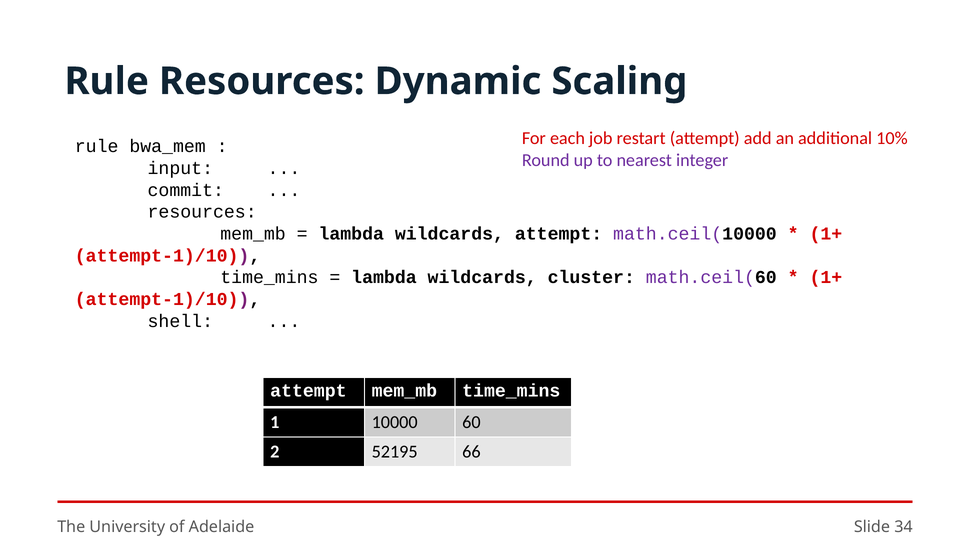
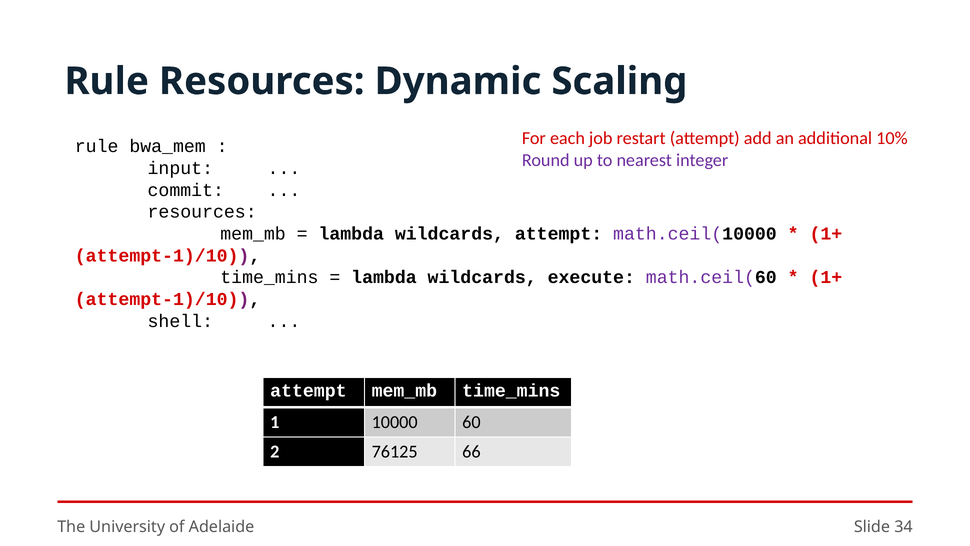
cluster: cluster -> execute
52195: 52195 -> 76125
